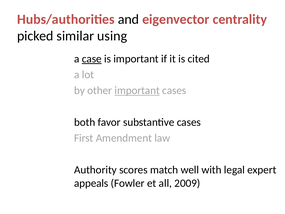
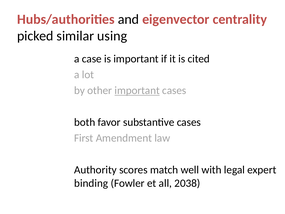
case underline: present -> none
appeals: appeals -> binding
2009: 2009 -> 2038
